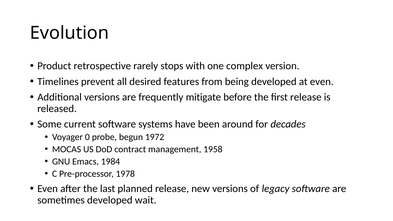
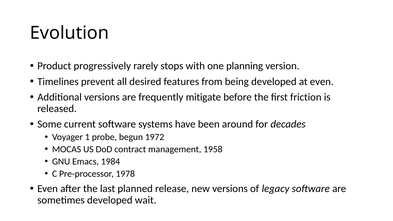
retrospective: retrospective -> progressively
complex: complex -> planning
first release: release -> friction
0: 0 -> 1
